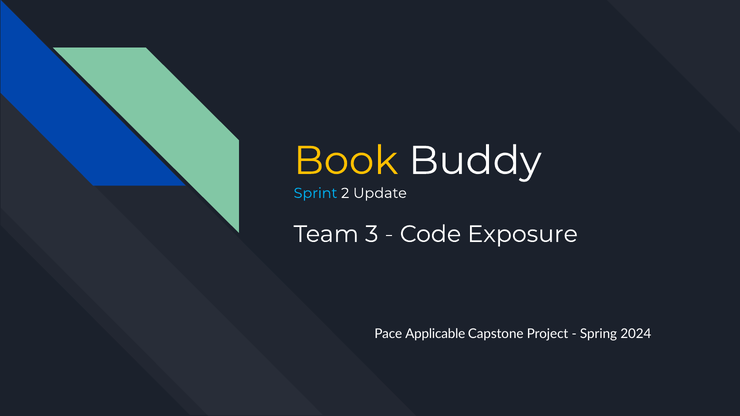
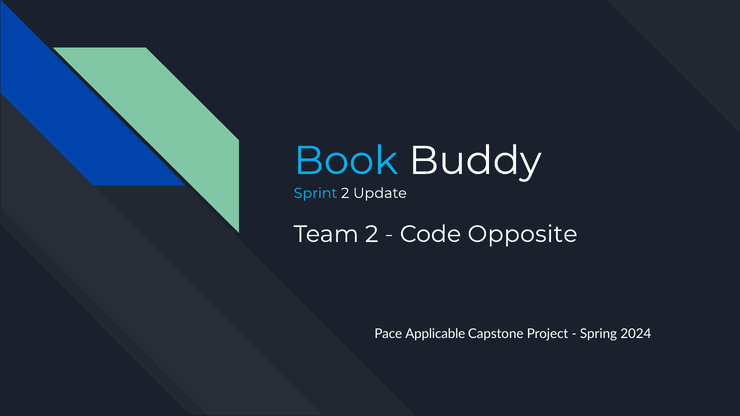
Book colour: yellow -> light blue
Team 3: 3 -> 2
Exposure: Exposure -> Opposite
